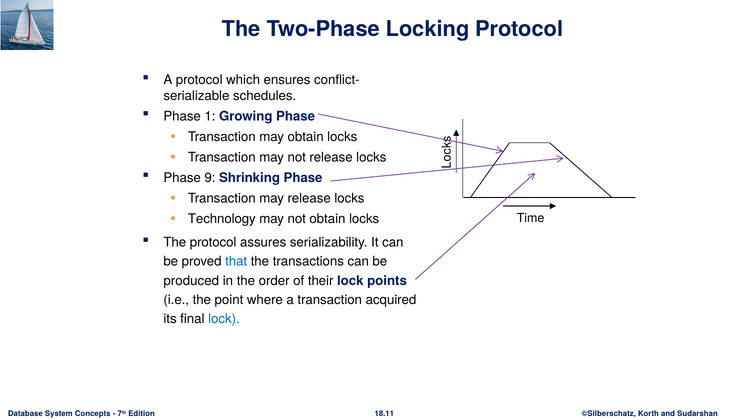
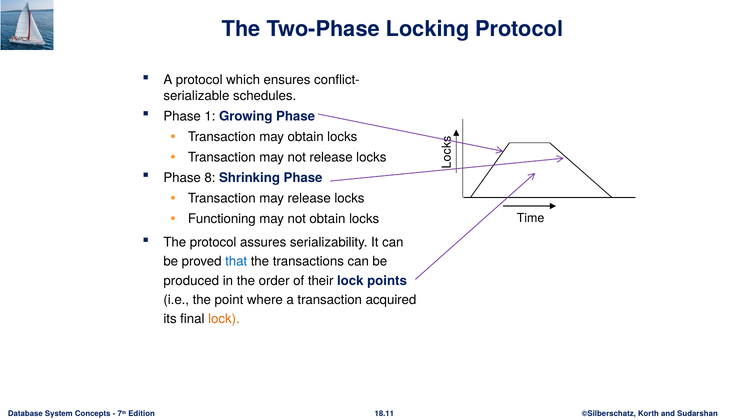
9: 9 -> 8
Technology: Technology -> Functioning
lock at (224, 319) colour: blue -> orange
